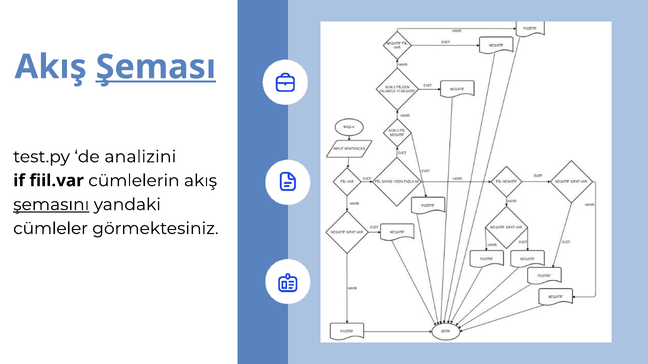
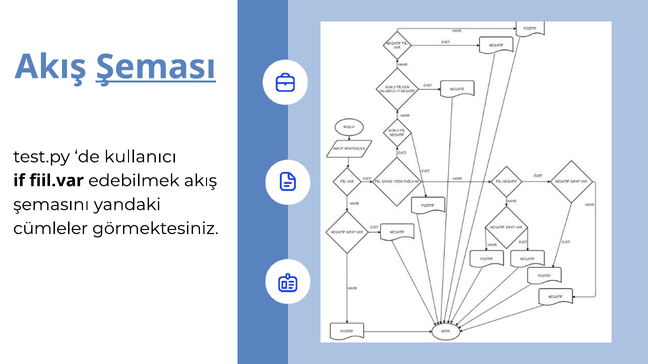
analizini: analizini -> kullanıcı
cümlelerin: cümlelerin -> edebilmek
şemasını underline: present -> none
